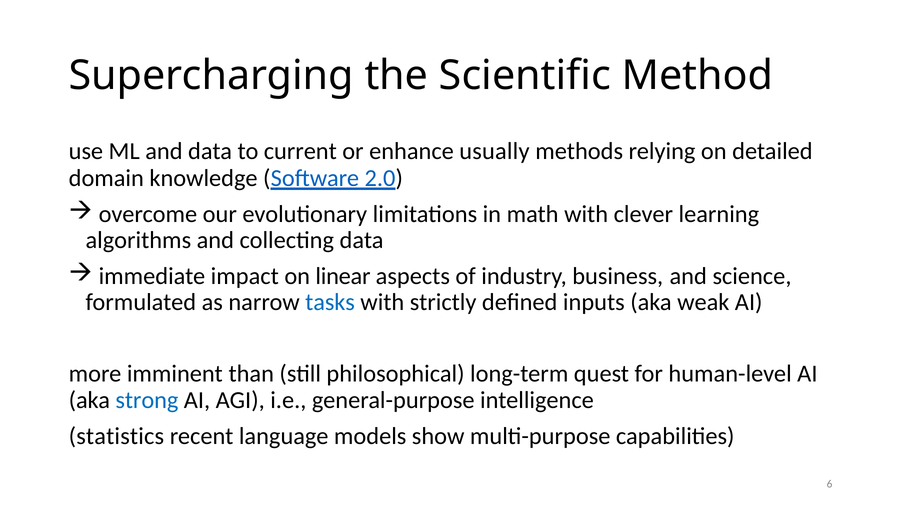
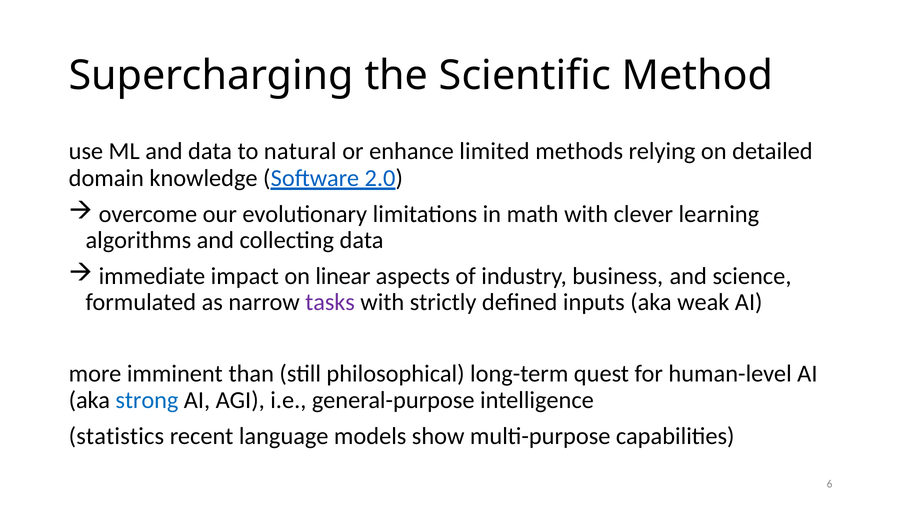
current: current -> natural
usually: usually -> limited
tasks colour: blue -> purple
